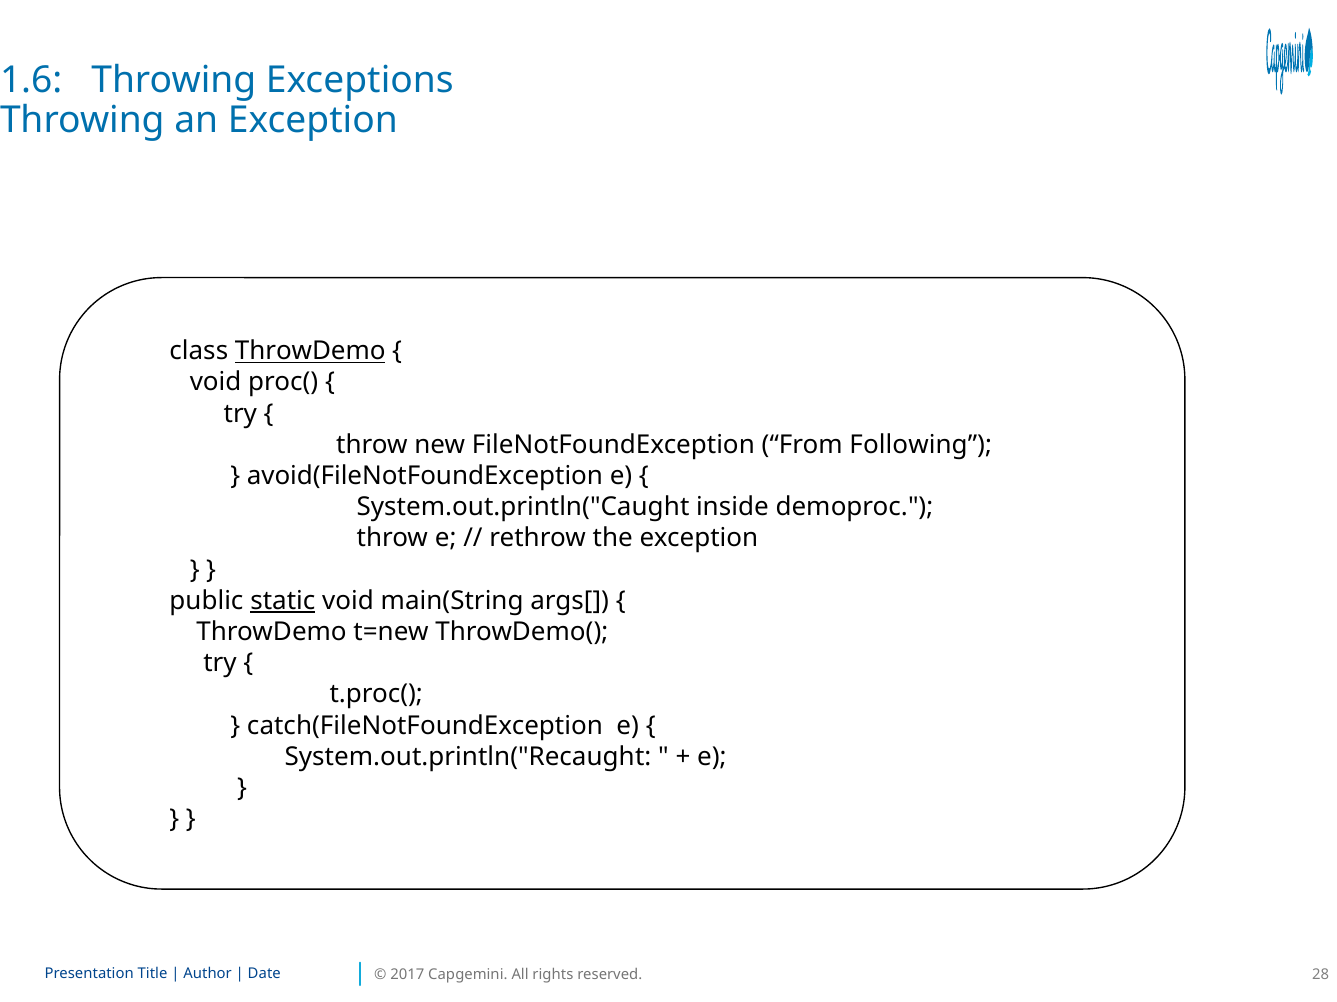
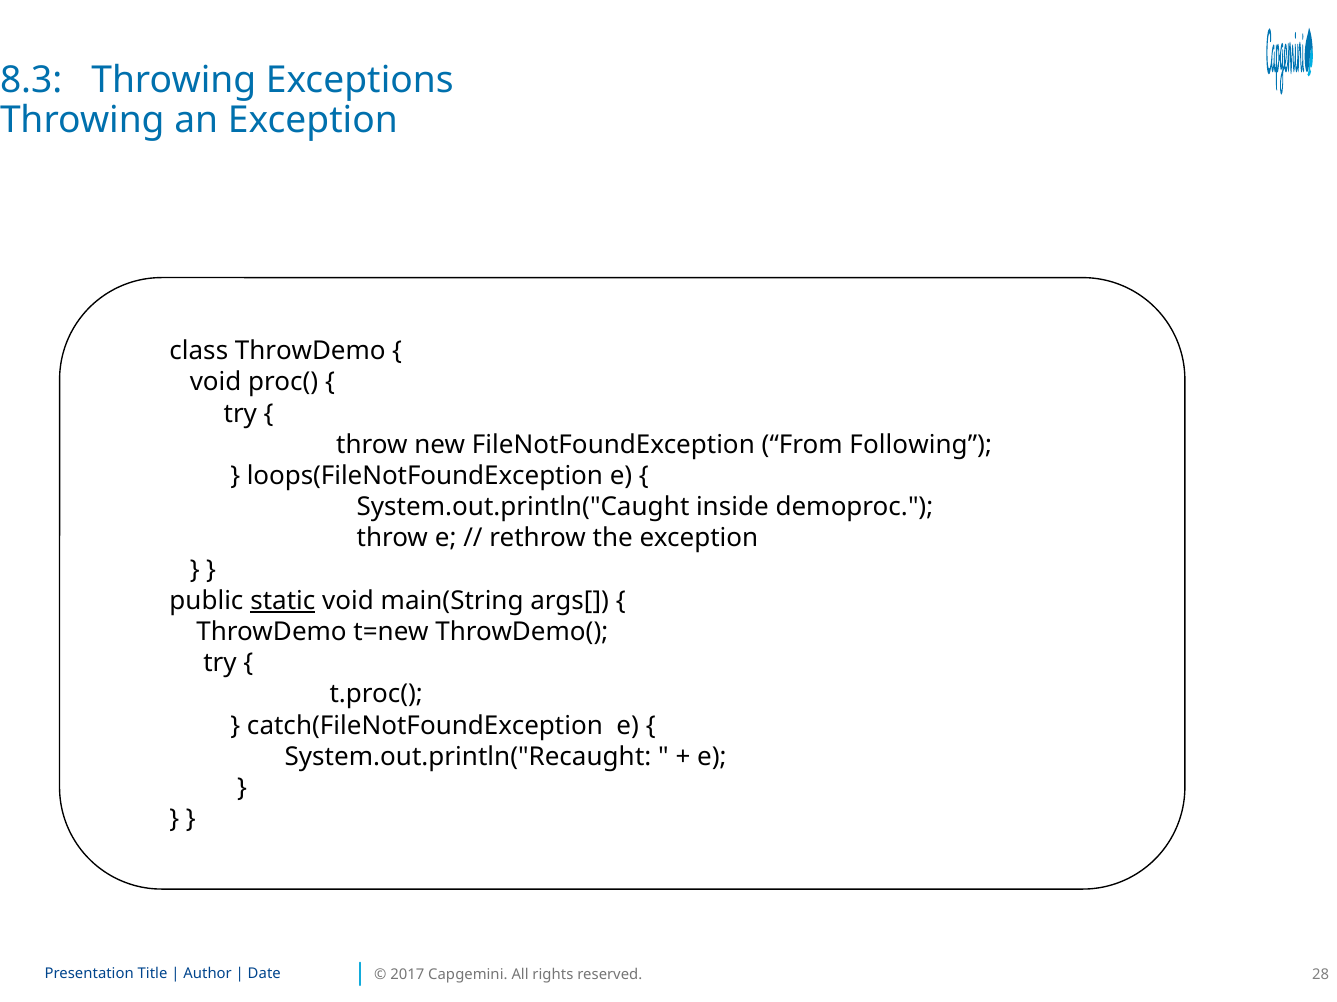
1.6: 1.6 -> 8.3
ThrowDemo at (310, 351) underline: present -> none
avoid(FileNotFoundException: avoid(FileNotFoundException -> loops(FileNotFoundException
